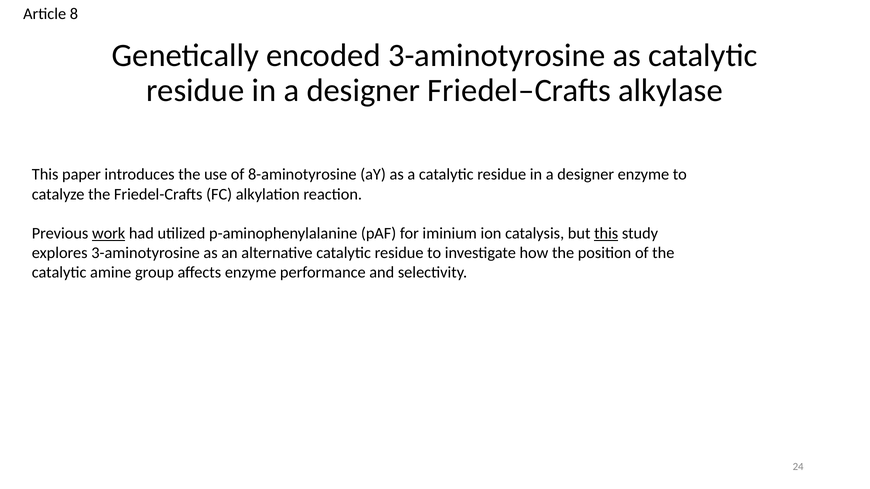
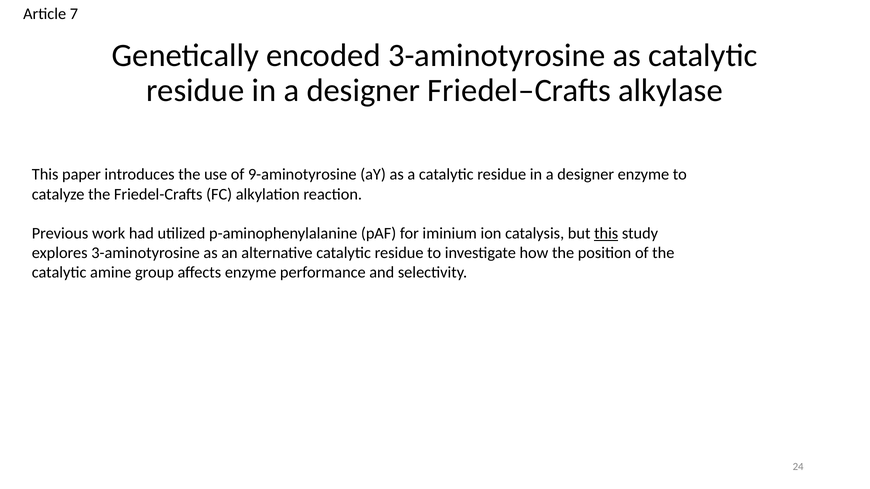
8: 8 -> 7
8-aminotyrosine: 8-aminotyrosine -> 9-aminotyrosine
work underline: present -> none
